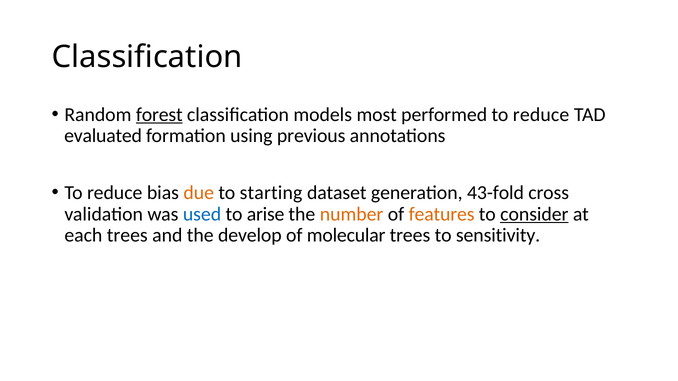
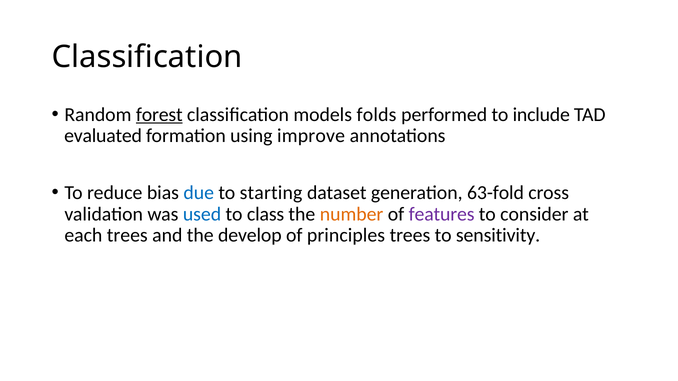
most: most -> folds
performed to reduce: reduce -> include
previous: previous -> improve
due colour: orange -> blue
43-fold: 43-fold -> 63-fold
arise: arise -> class
features colour: orange -> purple
consider underline: present -> none
molecular: molecular -> principles
